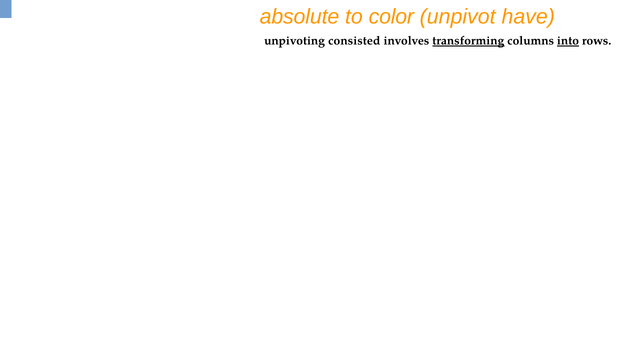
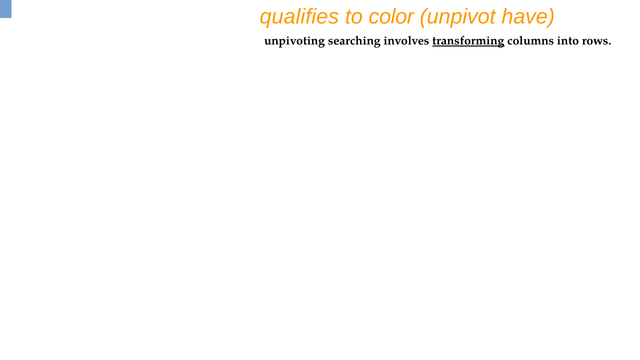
absolute: absolute -> qualifies
consisted: consisted -> searching
into underline: present -> none
